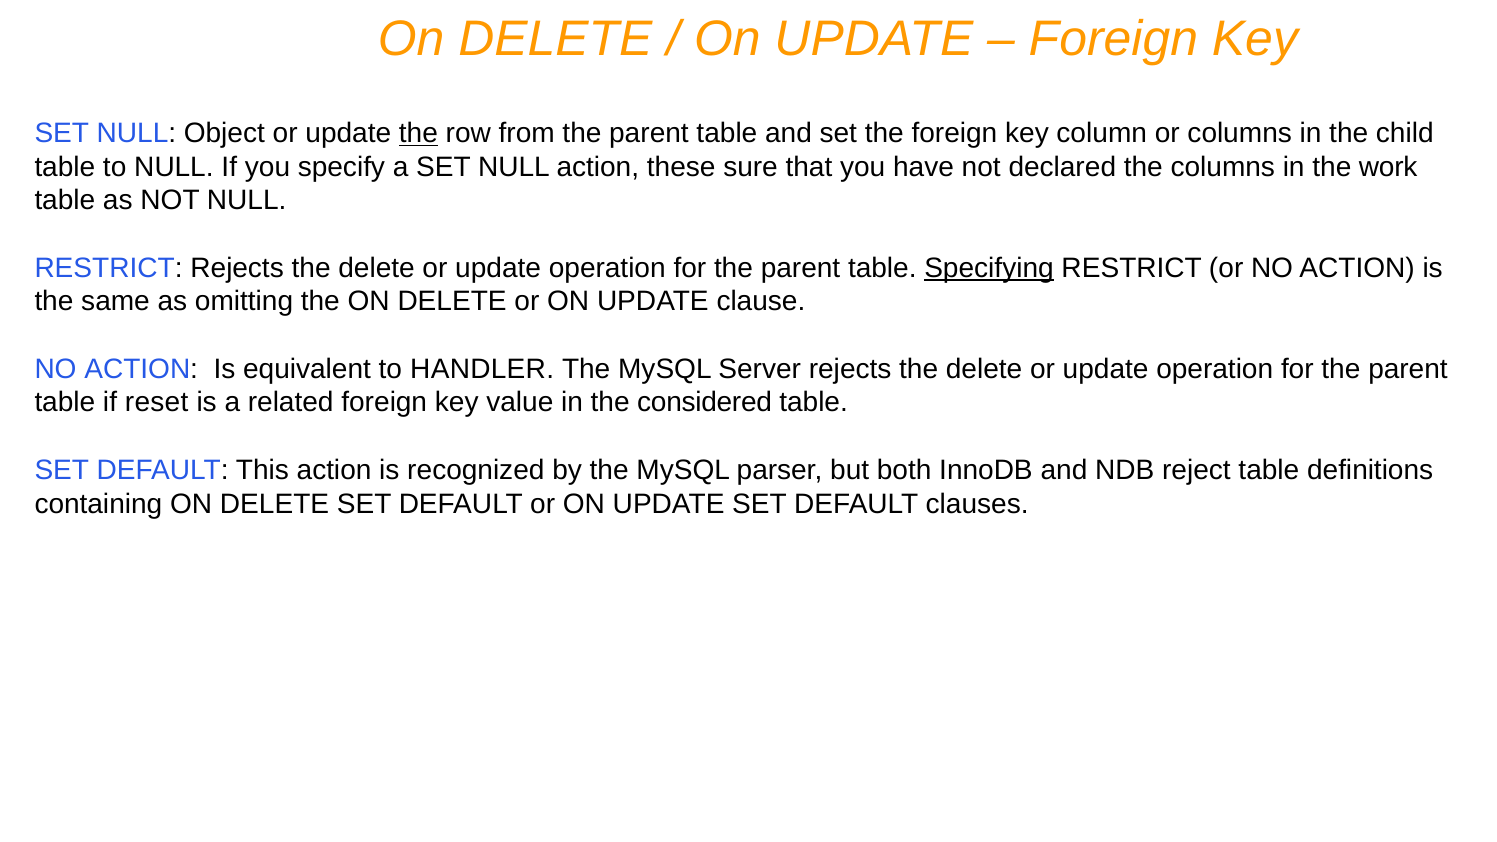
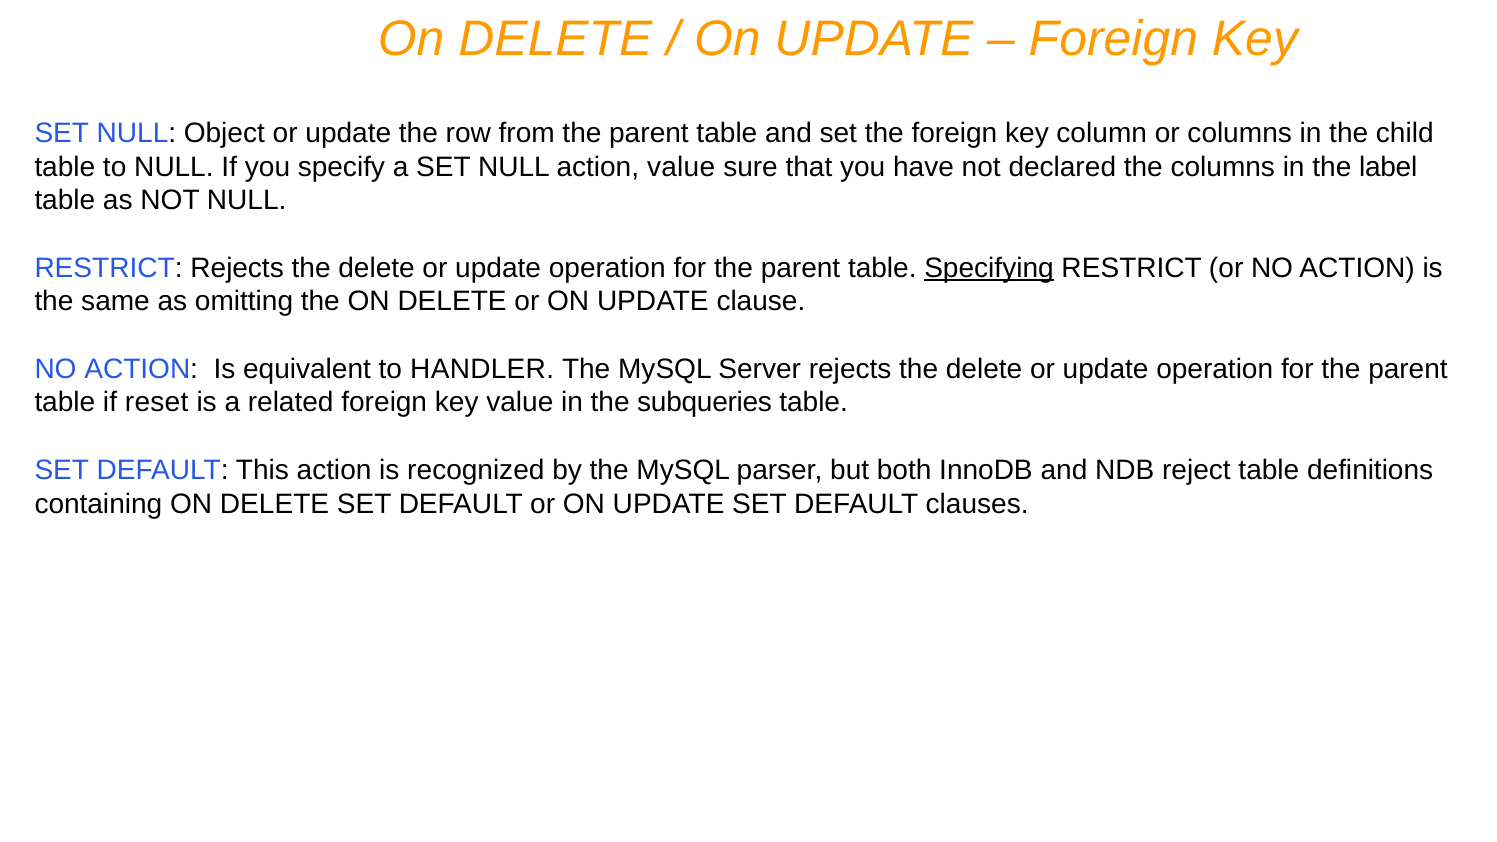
the at (418, 133) underline: present -> none
action these: these -> value
work: work -> label
considered: considered -> subqueries
